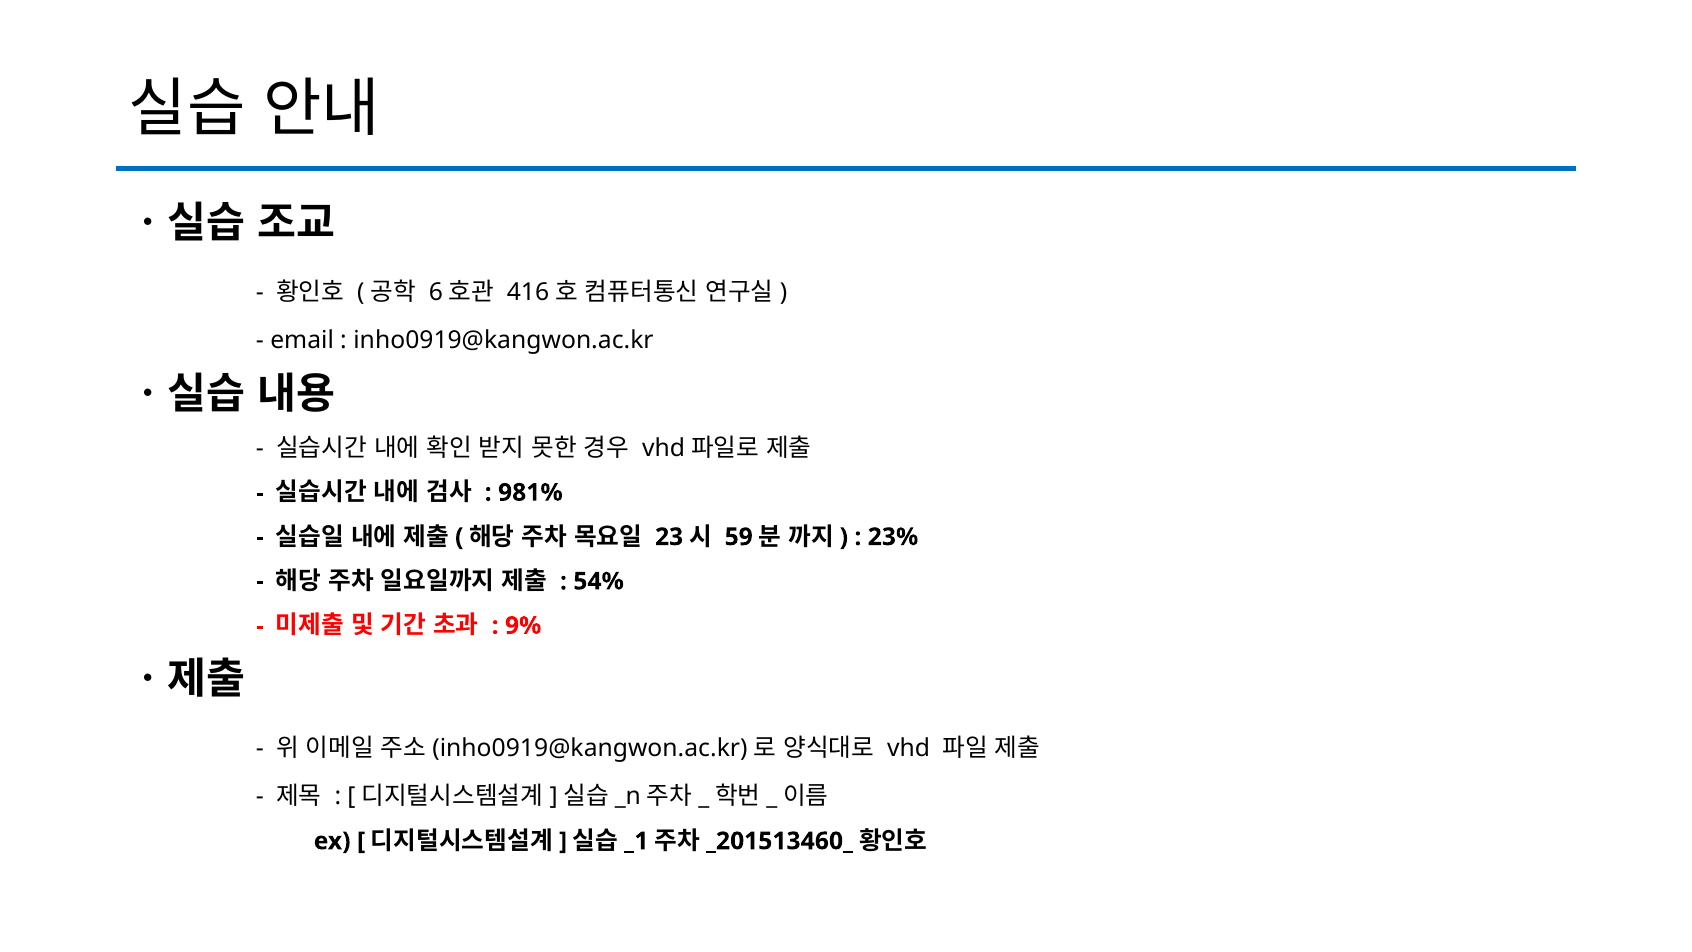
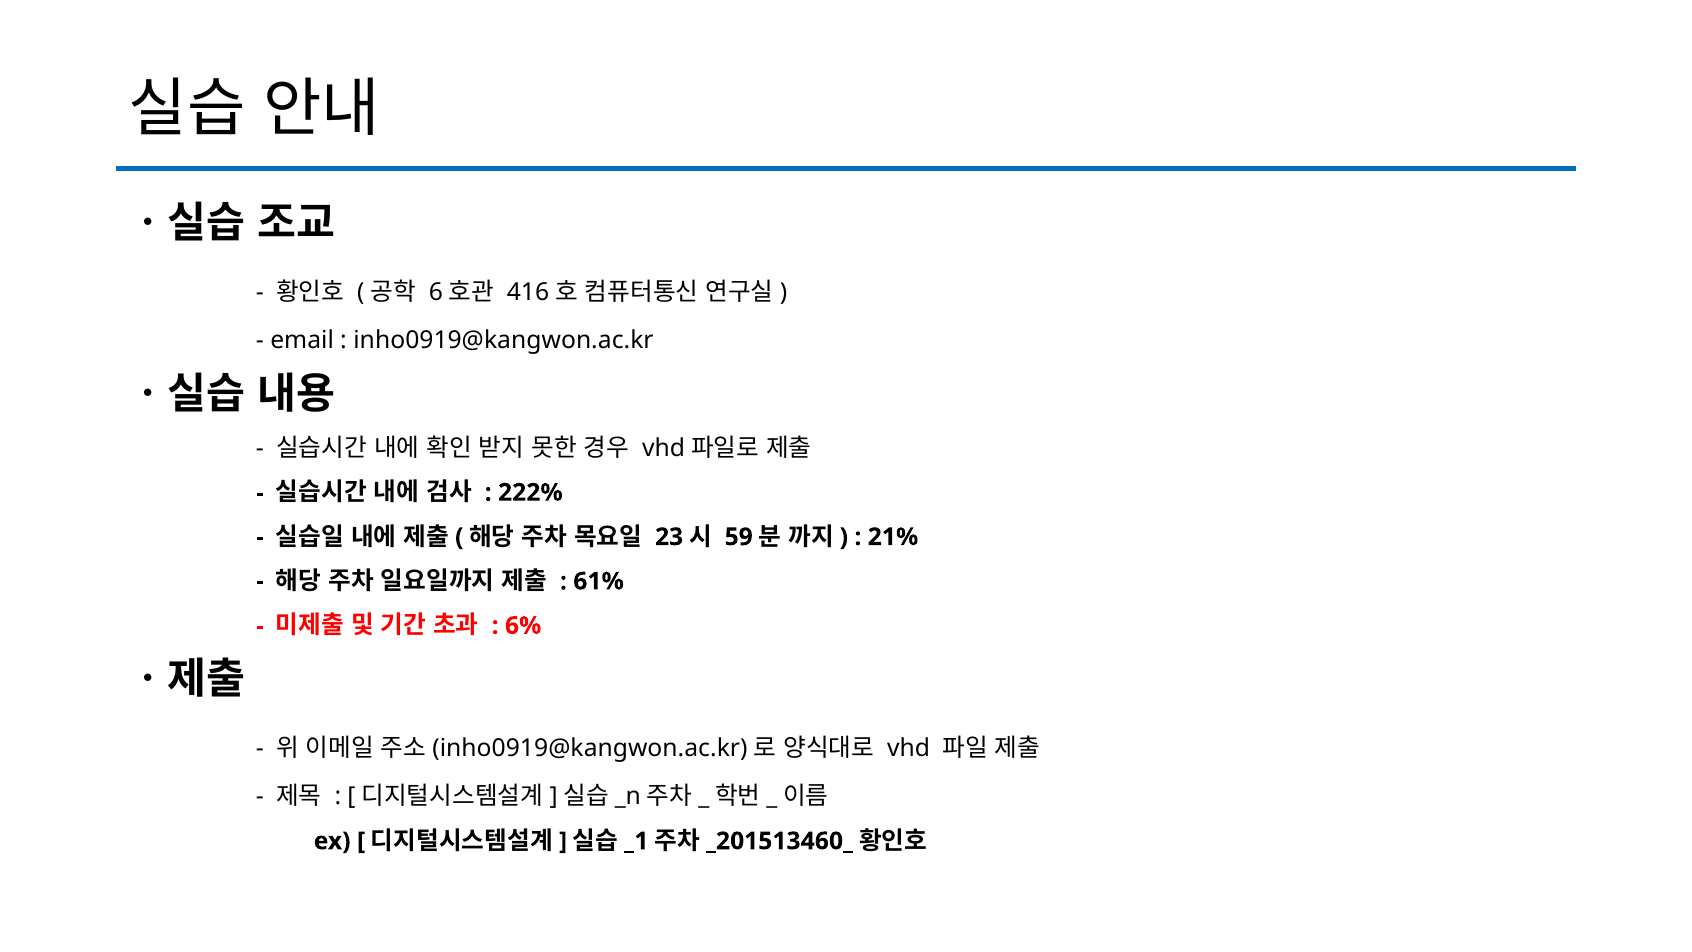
981%: 981% -> 222%
23%: 23% -> 21%
54%: 54% -> 61%
9%: 9% -> 6%
